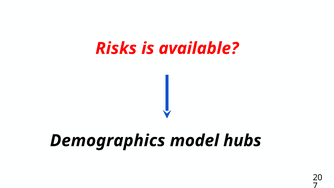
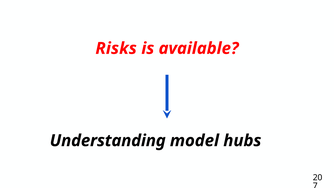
Demographics: Demographics -> Understanding
